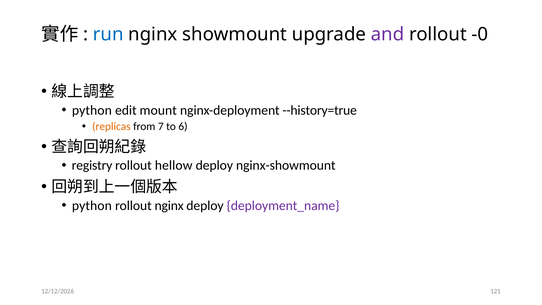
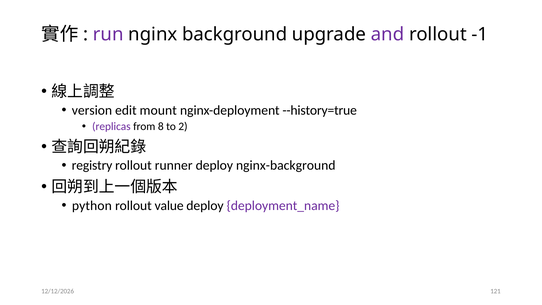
run colour: blue -> purple
showmount: showmount -> background
-0: -0 -> -1
python at (92, 110): python -> version
replicas colour: orange -> purple
7: 7 -> 8
6: 6 -> 2
hellow: hellow -> runner
nginx-showmount: nginx-showmount -> nginx-background
rollout nginx: nginx -> value
